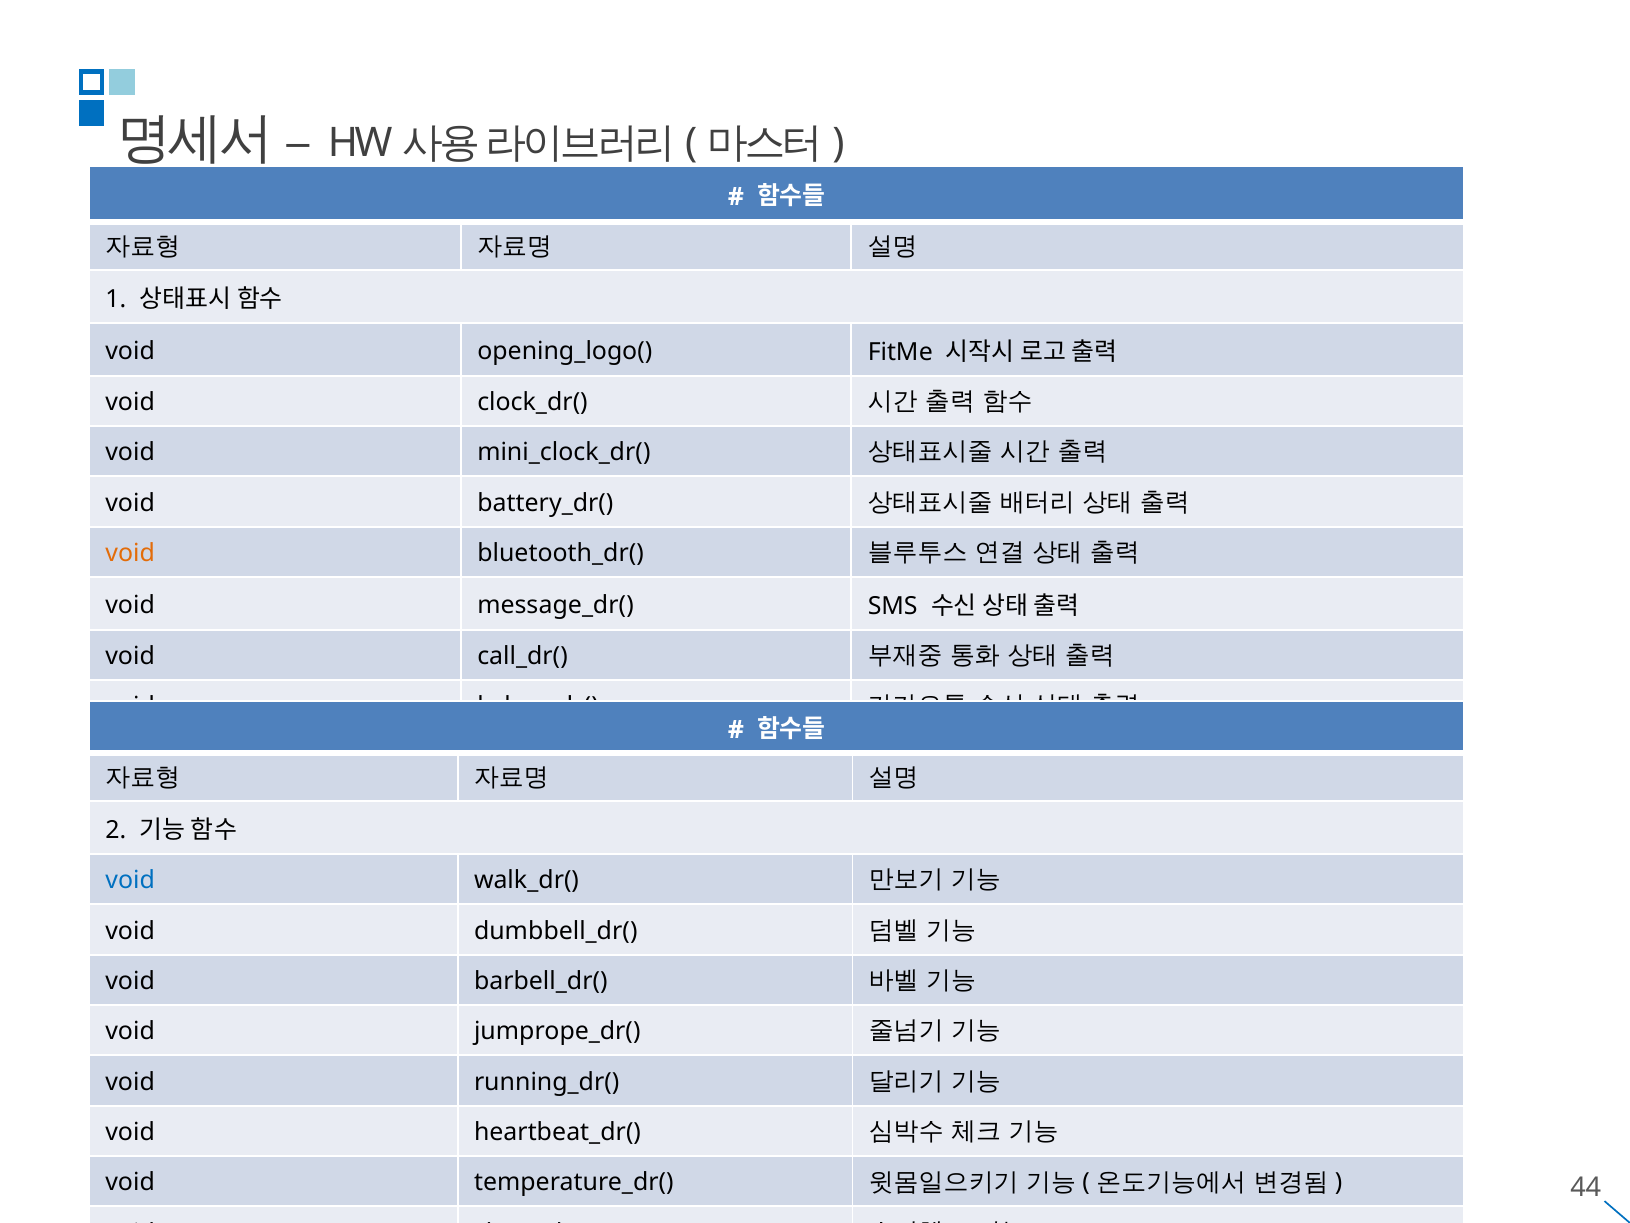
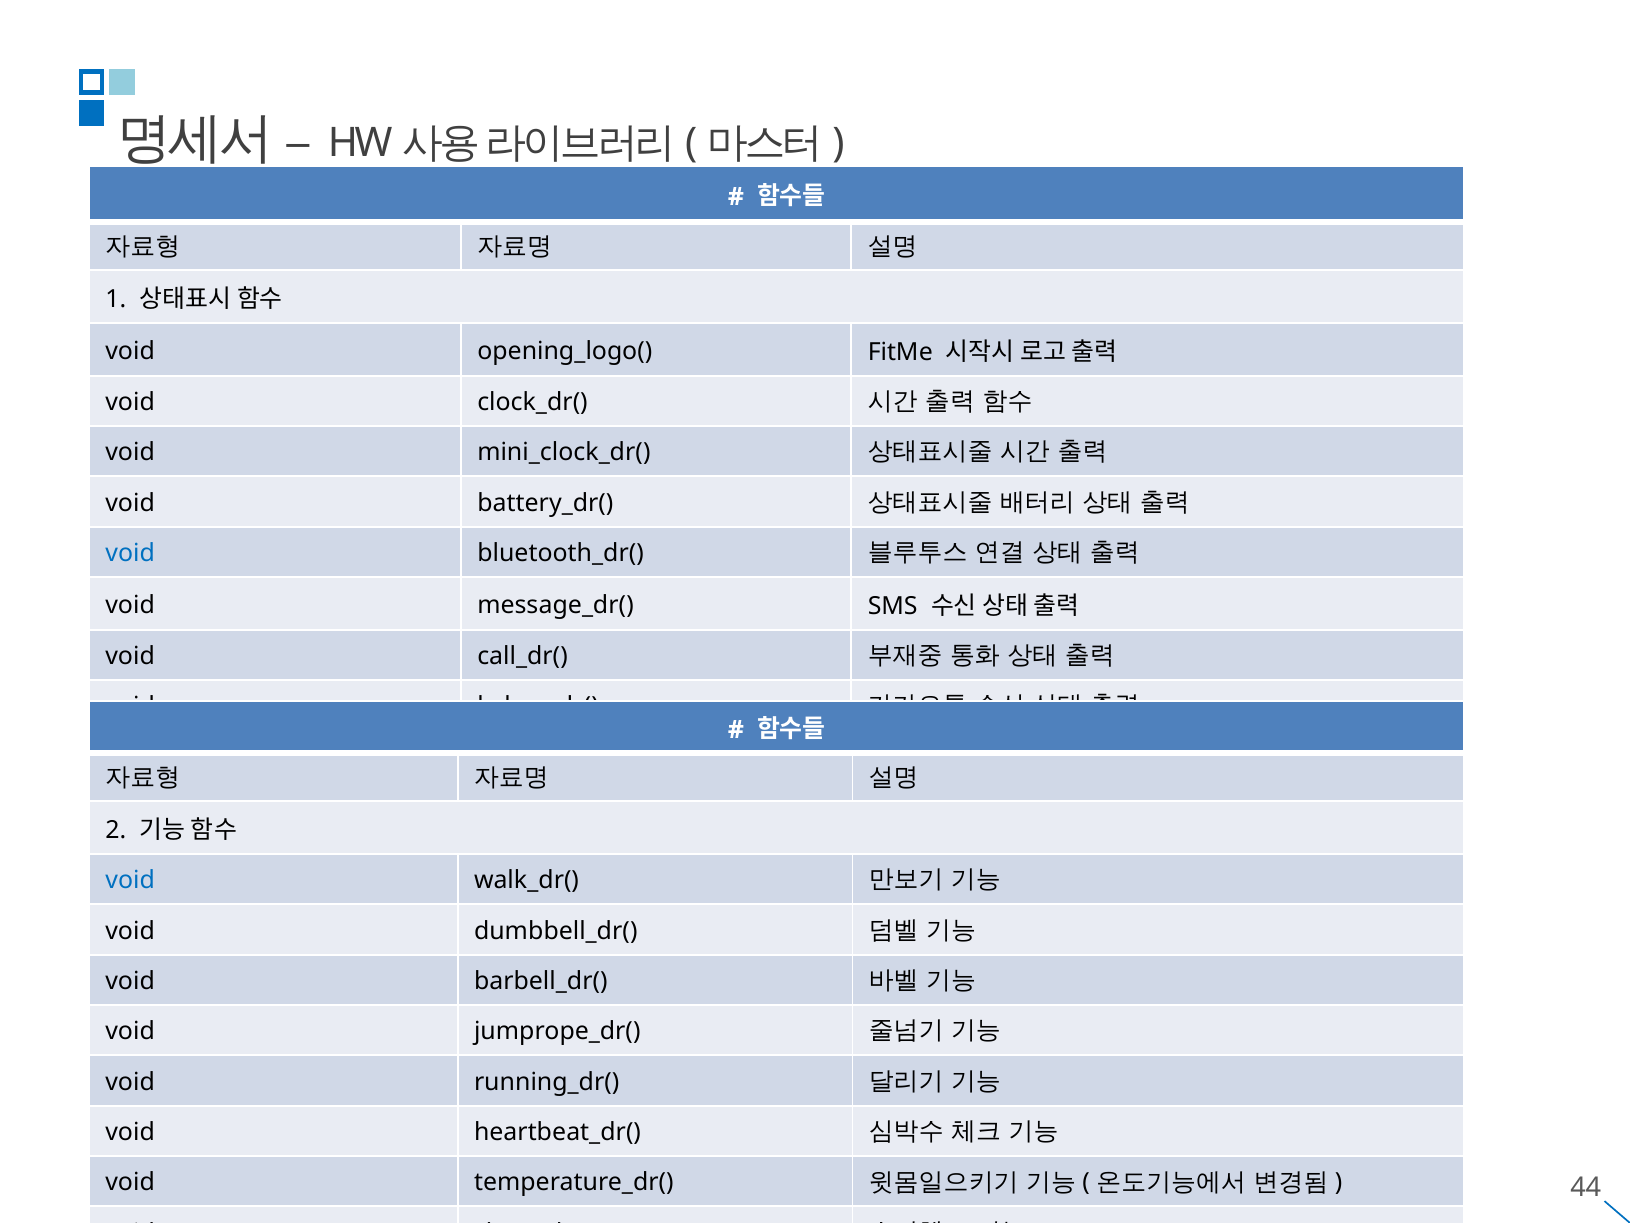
void at (130, 553) colour: orange -> blue
